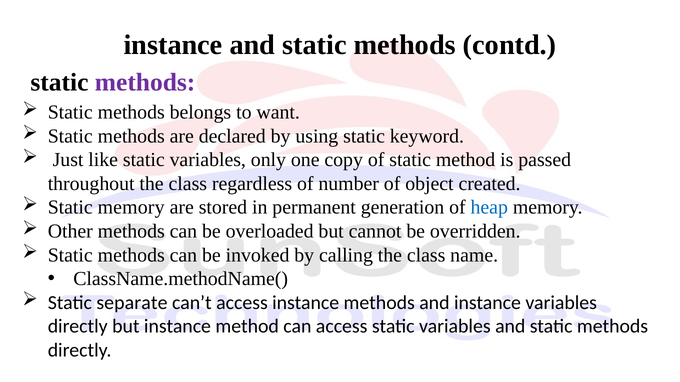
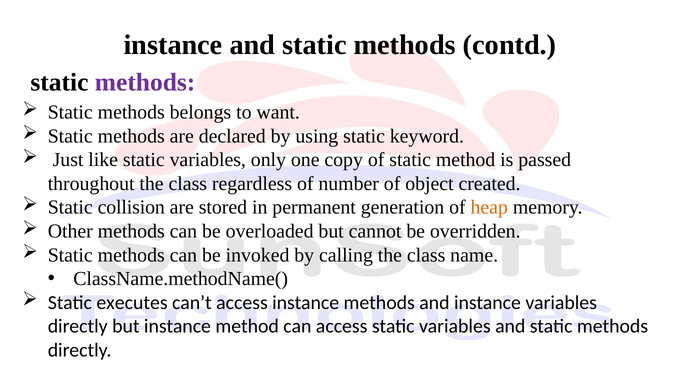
Static memory: memory -> collision
heap colour: blue -> orange
separate: separate -> executes
